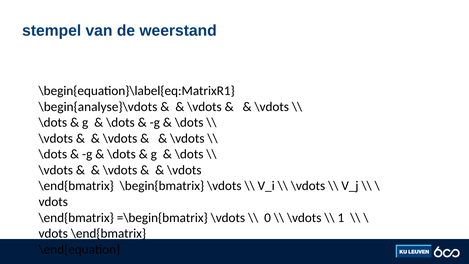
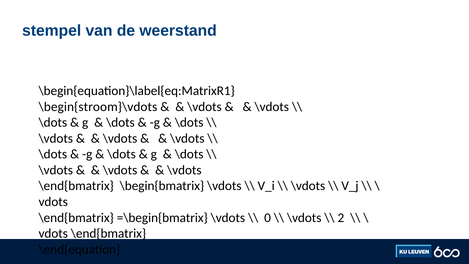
\begin{analyse}\vdots: \begin{analyse}\vdots -> \begin{stroom}\vdots
1: 1 -> 2
